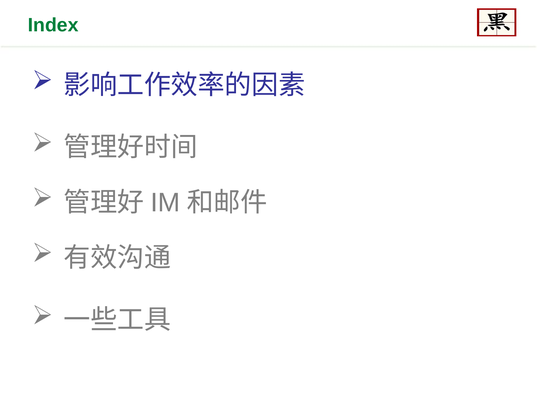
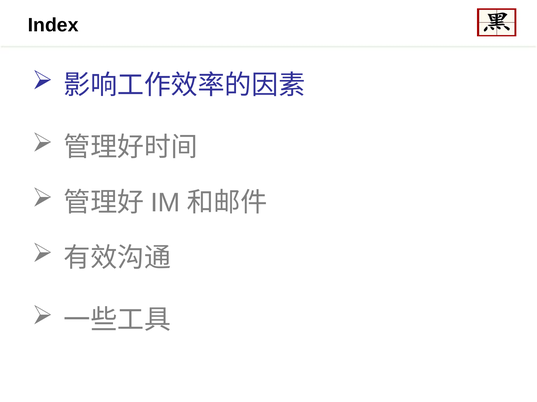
Index colour: green -> black
